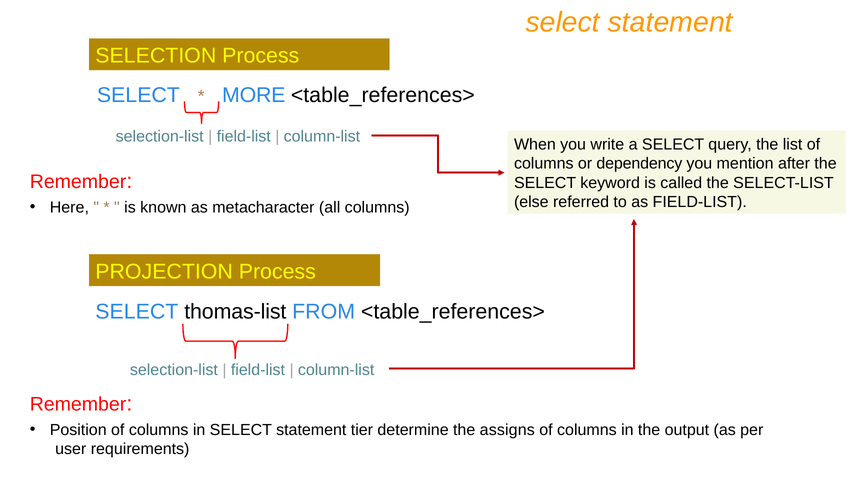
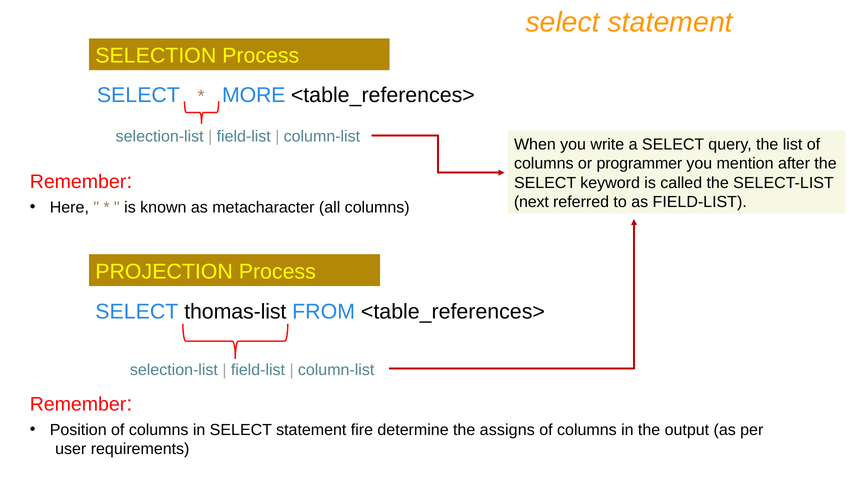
dependency: dependency -> programmer
else: else -> next
tier: tier -> fire
